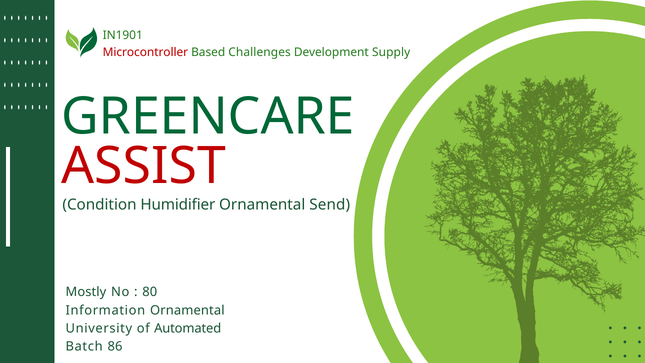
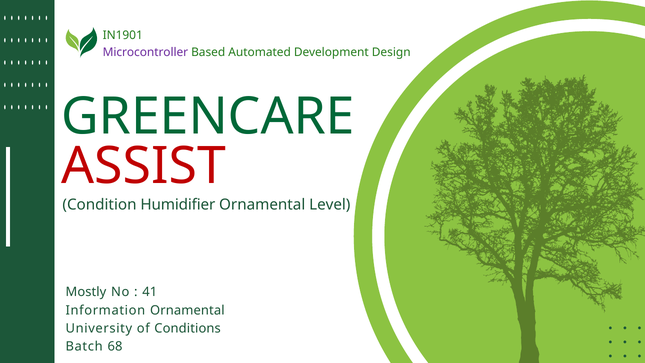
Microcontroller colour: red -> purple
Challenges: Challenges -> Automated
Supply: Supply -> Design
Send: Send -> Level
80: 80 -> 41
Automated: Automated -> Conditions
86: 86 -> 68
